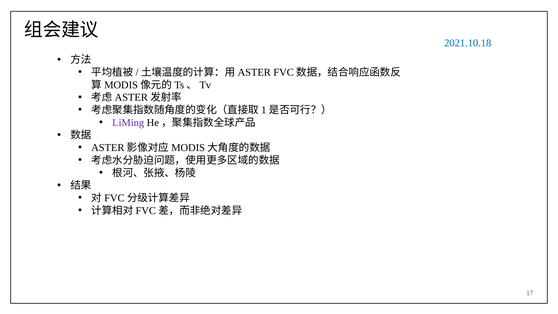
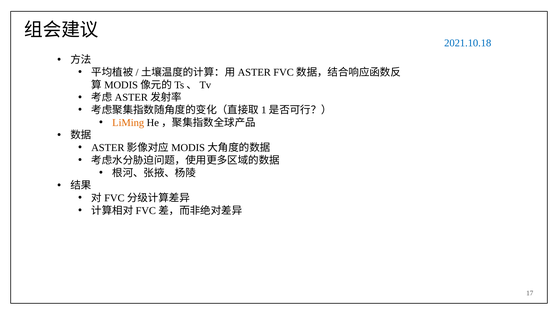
LiMing colour: purple -> orange
